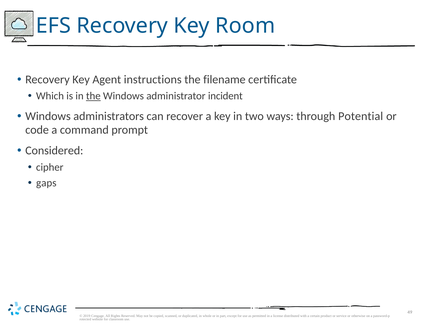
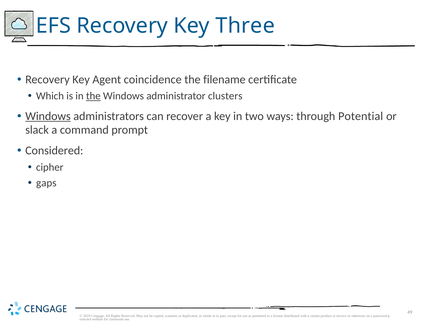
Room: Room -> Three
instructions: instructions -> coincidence
incident: incident -> clusters
Windows at (48, 116) underline: none -> present
code: code -> slack
